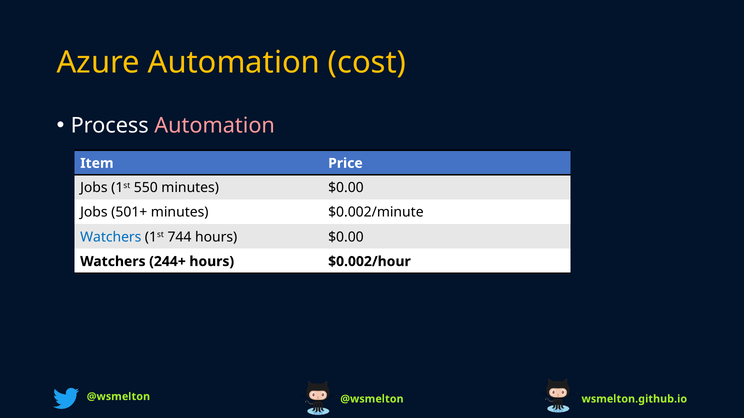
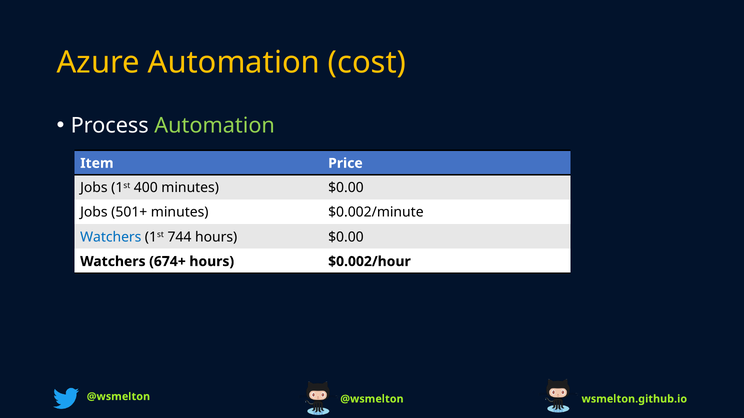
Automation at (215, 126) colour: pink -> light green
550: 550 -> 400
244+: 244+ -> 674+
